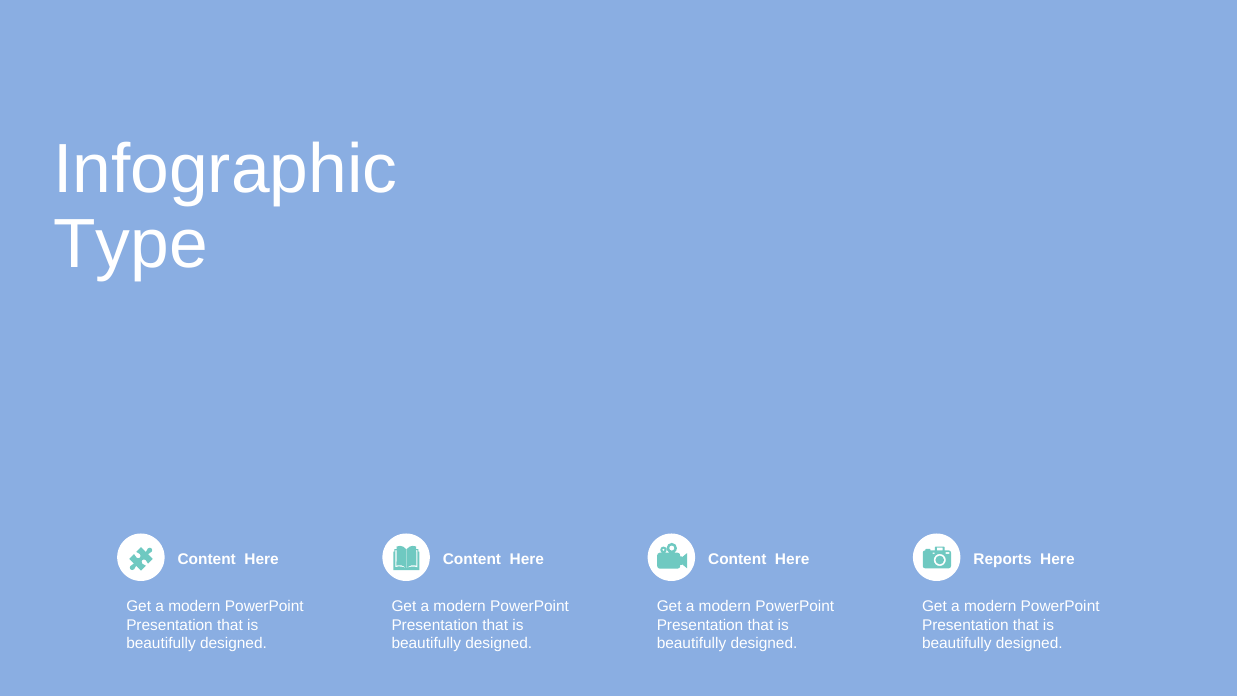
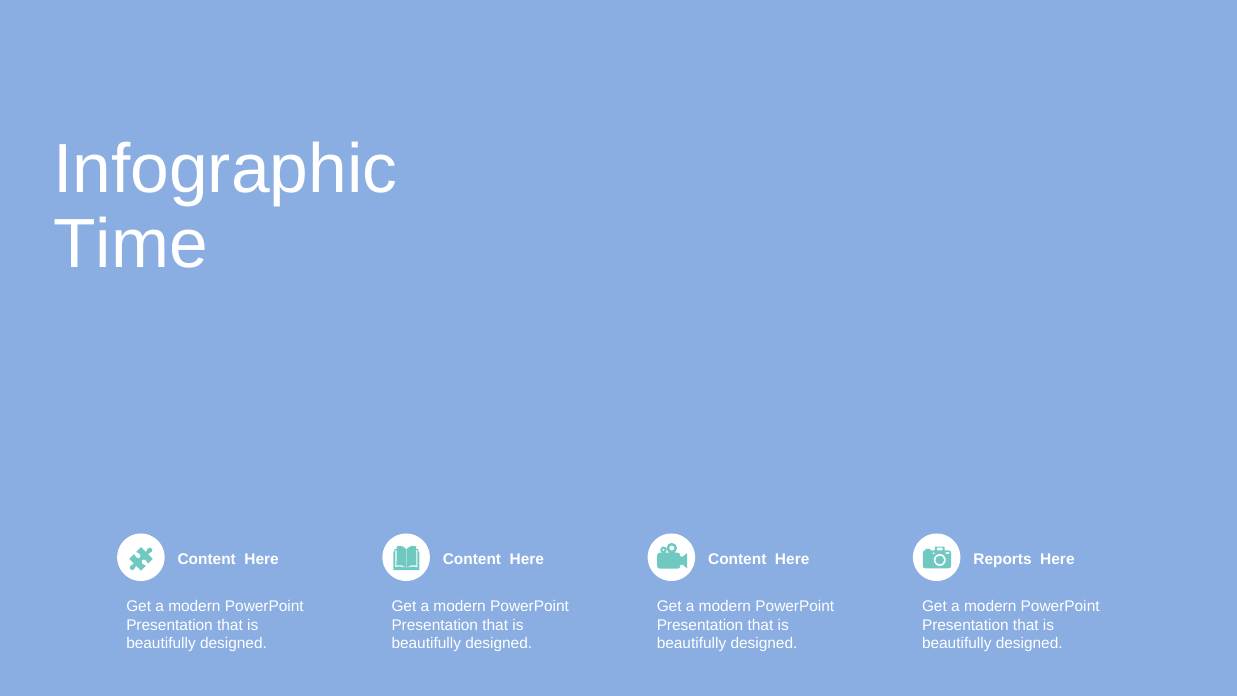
Type: Type -> Time
